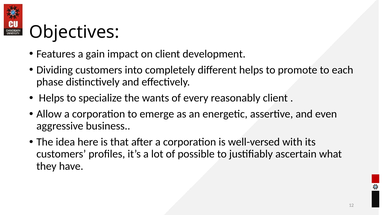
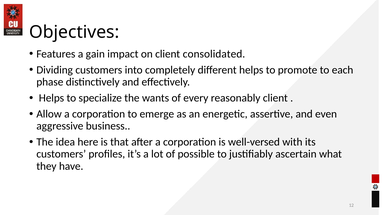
development: development -> consolidated
